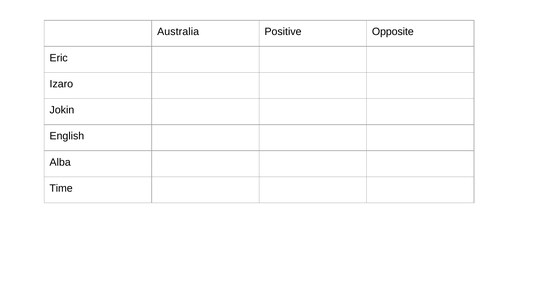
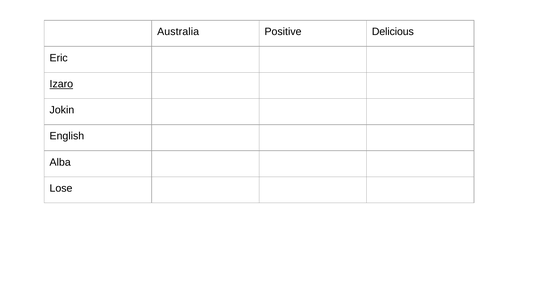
Opposite: Opposite -> Delicious
Izaro underline: none -> present
Time: Time -> Lose
